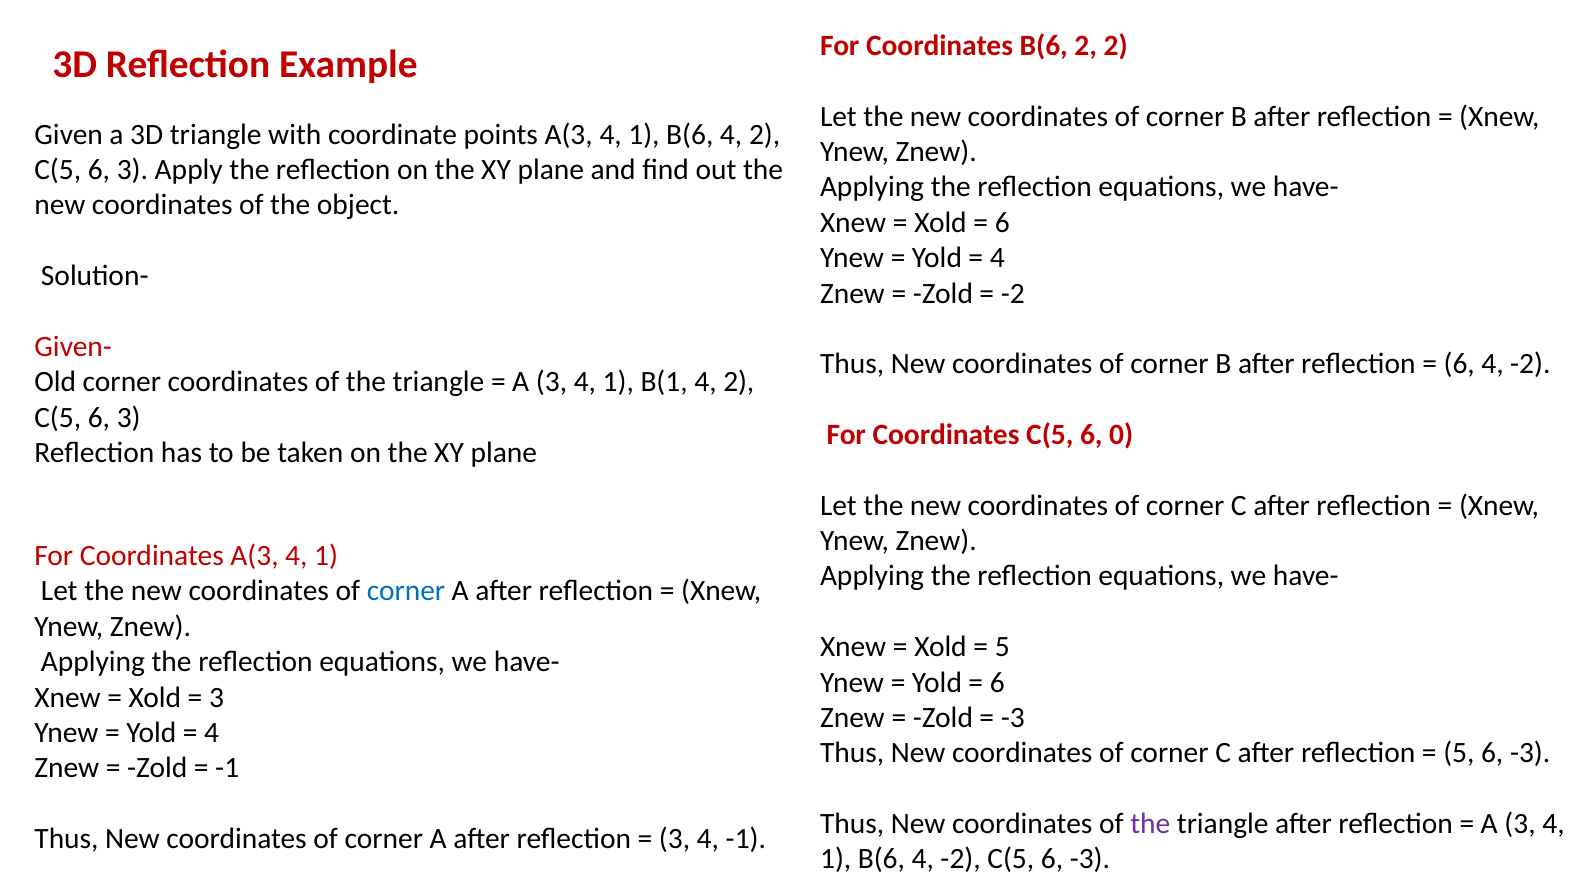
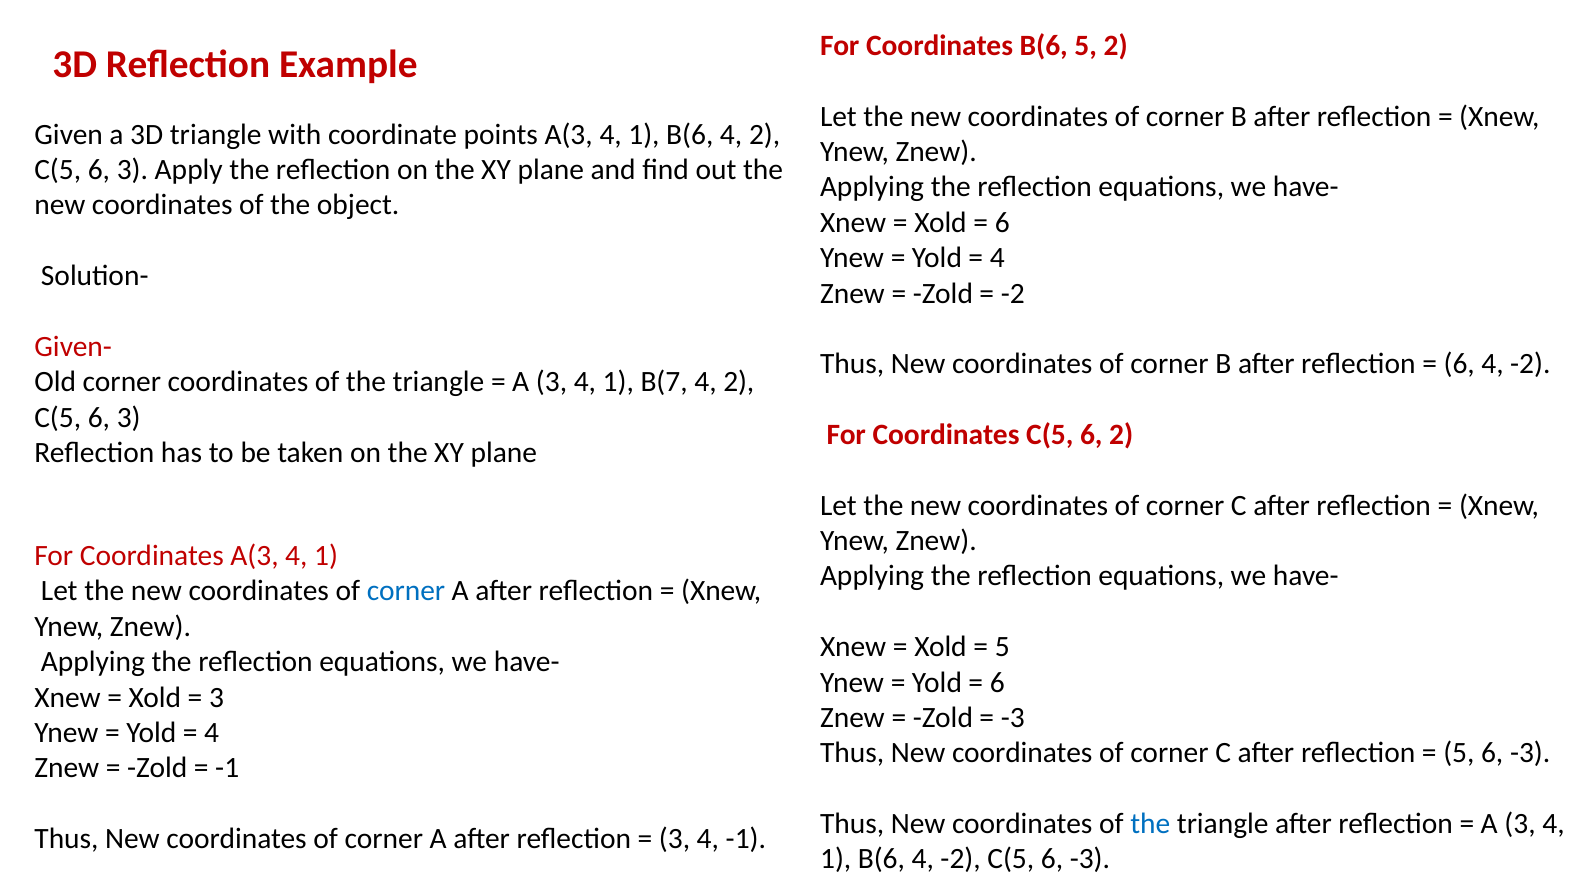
B(6 2: 2 -> 5
B(1: B(1 -> B(7
6 0: 0 -> 2
the at (1150, 824) colour: purple -> blue
